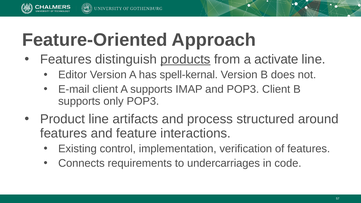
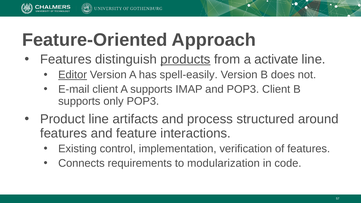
Editor underline: none -> present
spell-kernal: spell-kernal -> spell-easily
undercarriages: undercarriages -> modularization
